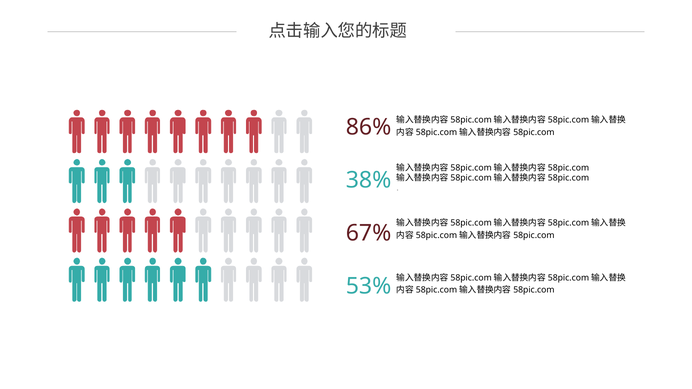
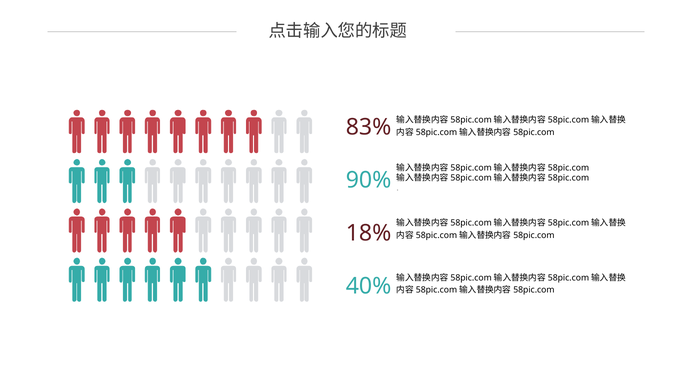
86%: 86% -> 83%
38%: 38% -> 90%
67%: 67% -> 18%
53%: 53% -> 40%
